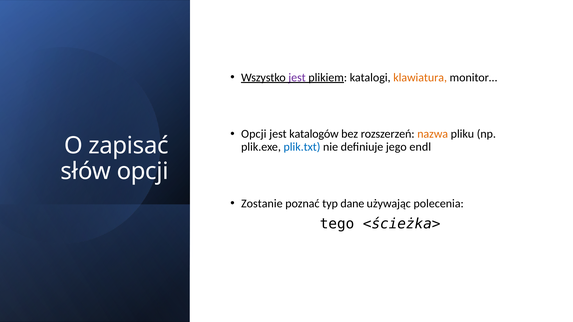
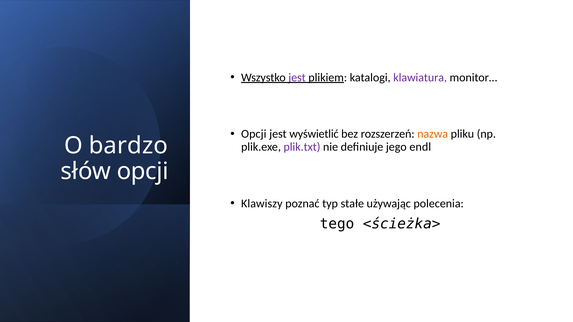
klawiatura colour: orange -> purple
katalogów: katalogów -> wyświetlić
zapisać: zapisać -> bardzo
plik.txt colour: blue -> purple
Zostanie: Zostanie -> Klawiszy
dane: dane -> stałe
